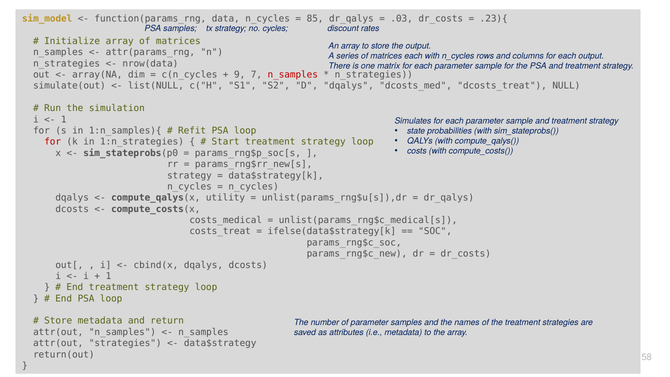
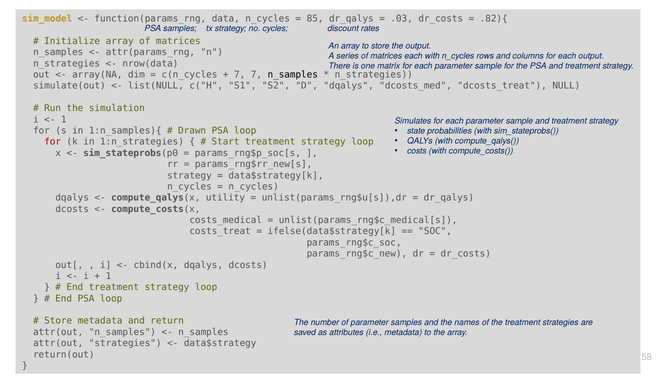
.23){: .23){ -> .82){
9 at (240, 75): 9 -> 7
n_samples at (293, 75) colour: red -> black
Refit: Refit -> Drawn
